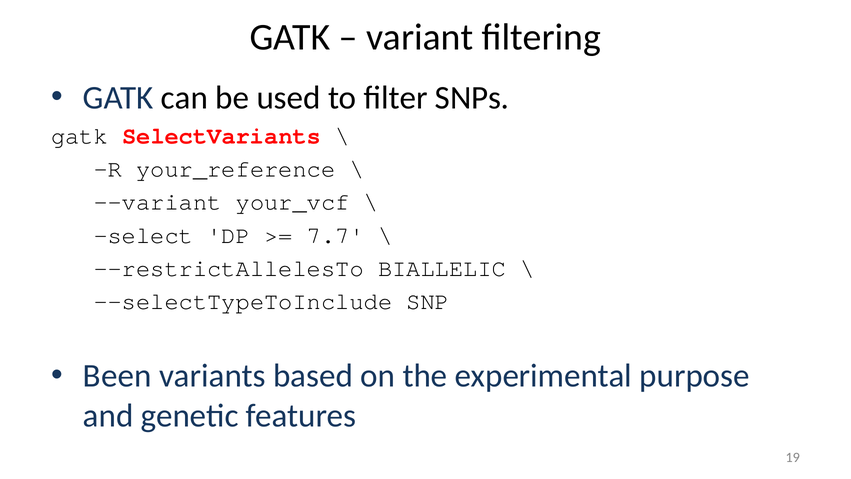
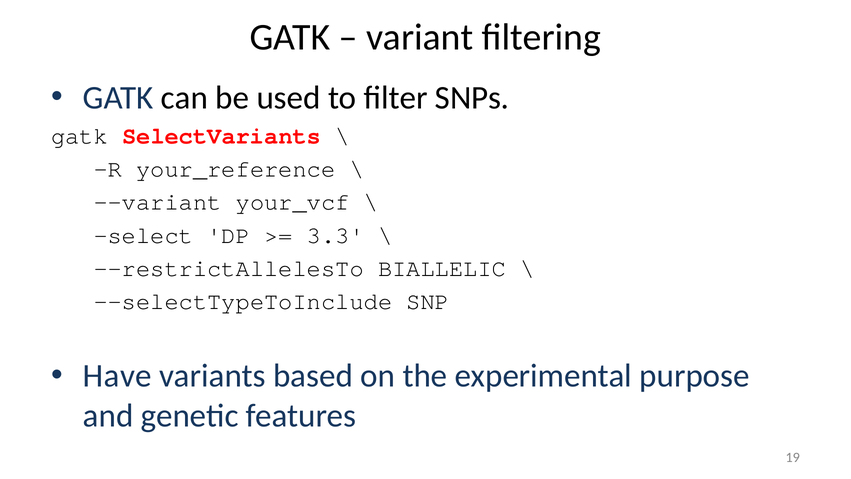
7.7: 7.7 -> 3.3
Been: Been -> Have
